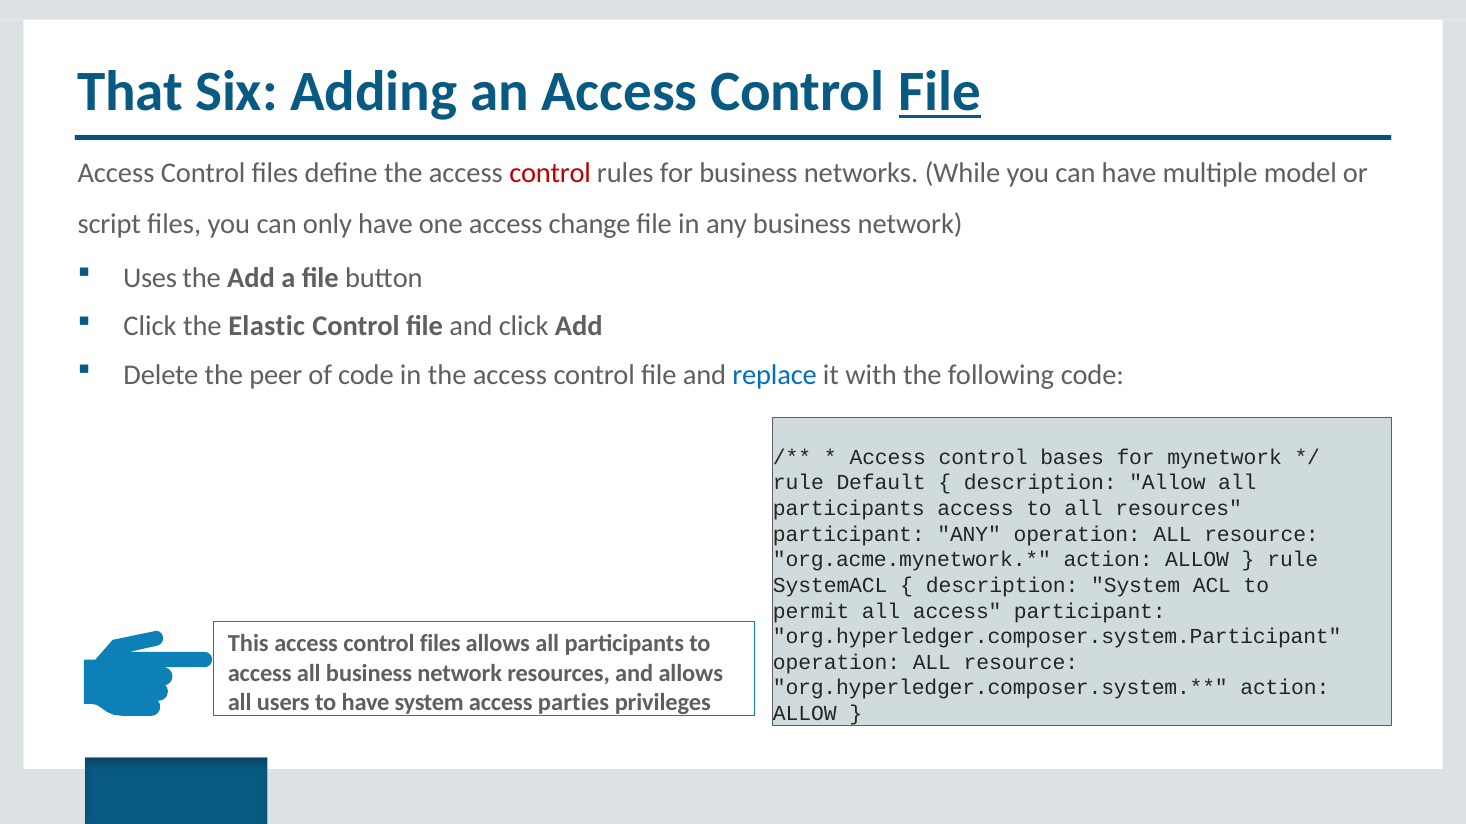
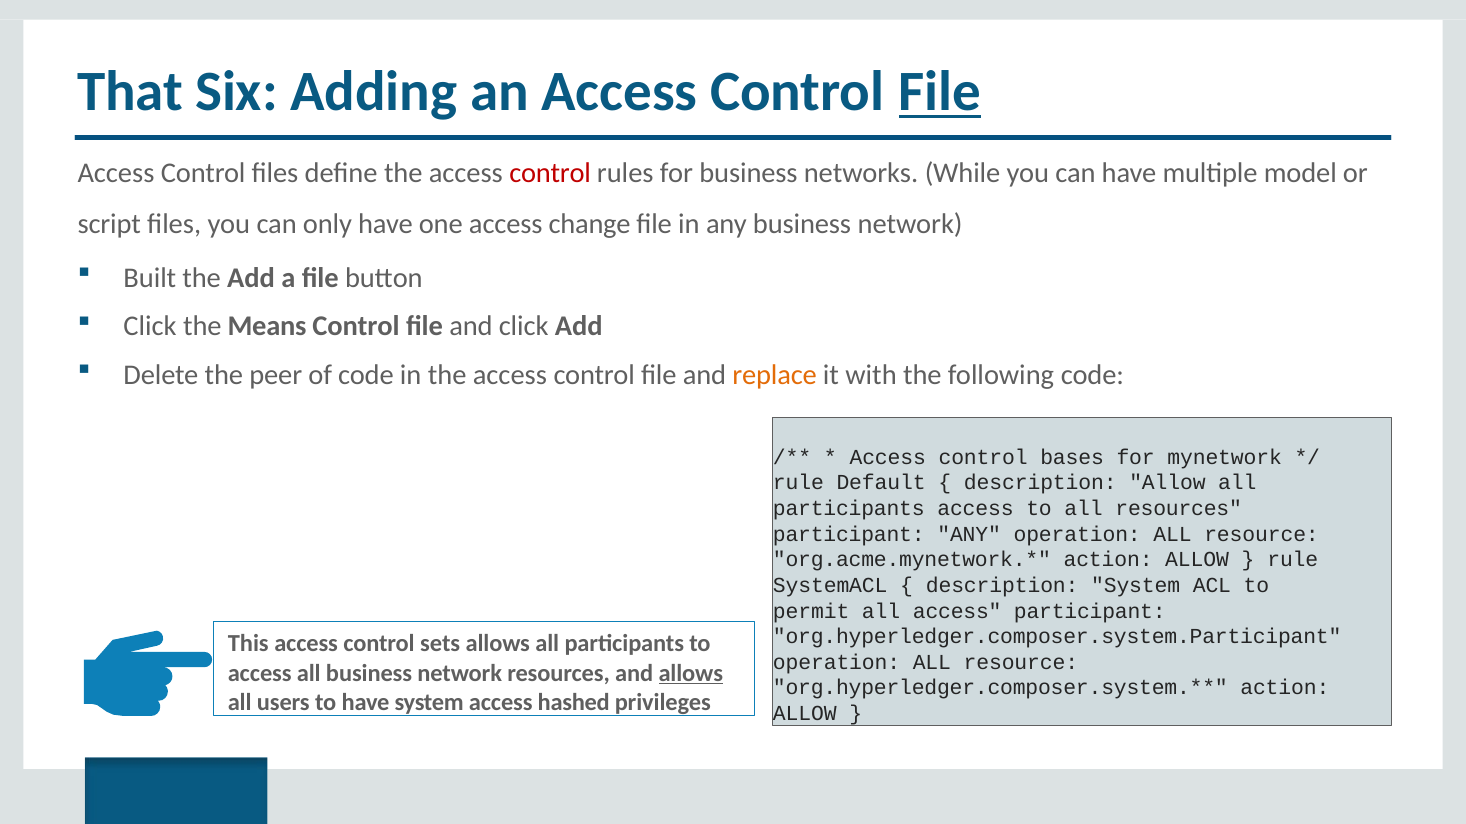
Uses: Uses -> Built
Elastic: Elastic -> Means
replace colour: blue -> orange
This access control files: files -> sets
allows at (691, 674) underline: none -> present
parties: parties -> hashed
